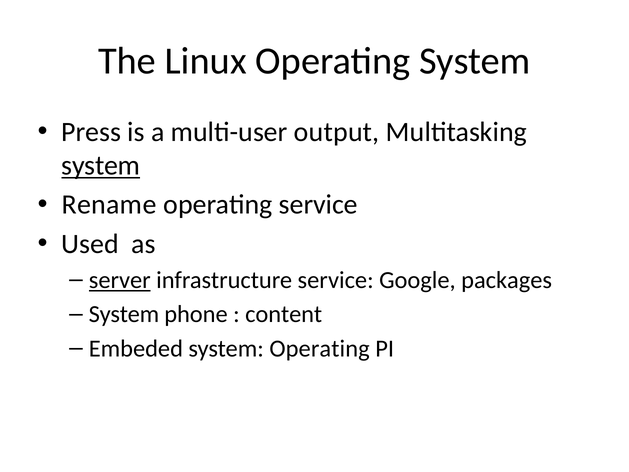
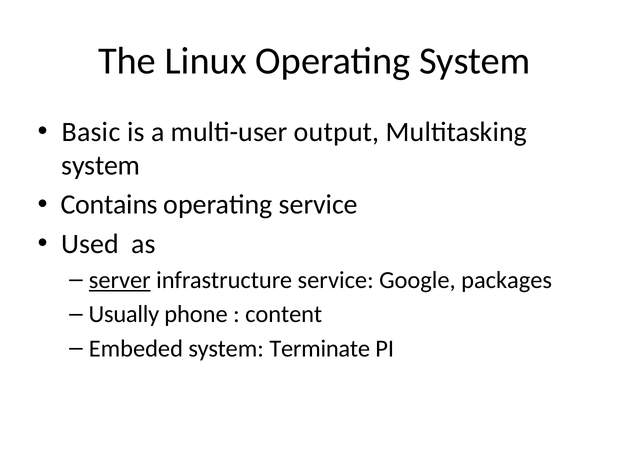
Press: Press -> Basic
system at (101, 166) underline: present -> none
Rename: Rename -> Contains
System at (124, 314): System -> Usually
system Operating: Operating -> Terminate
